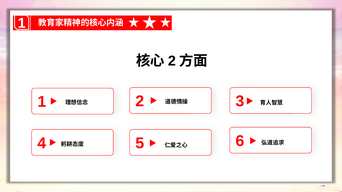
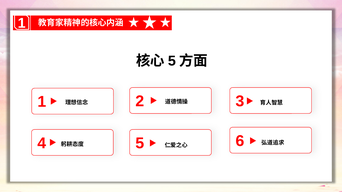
2 at (172, 61): 2 -> 5
